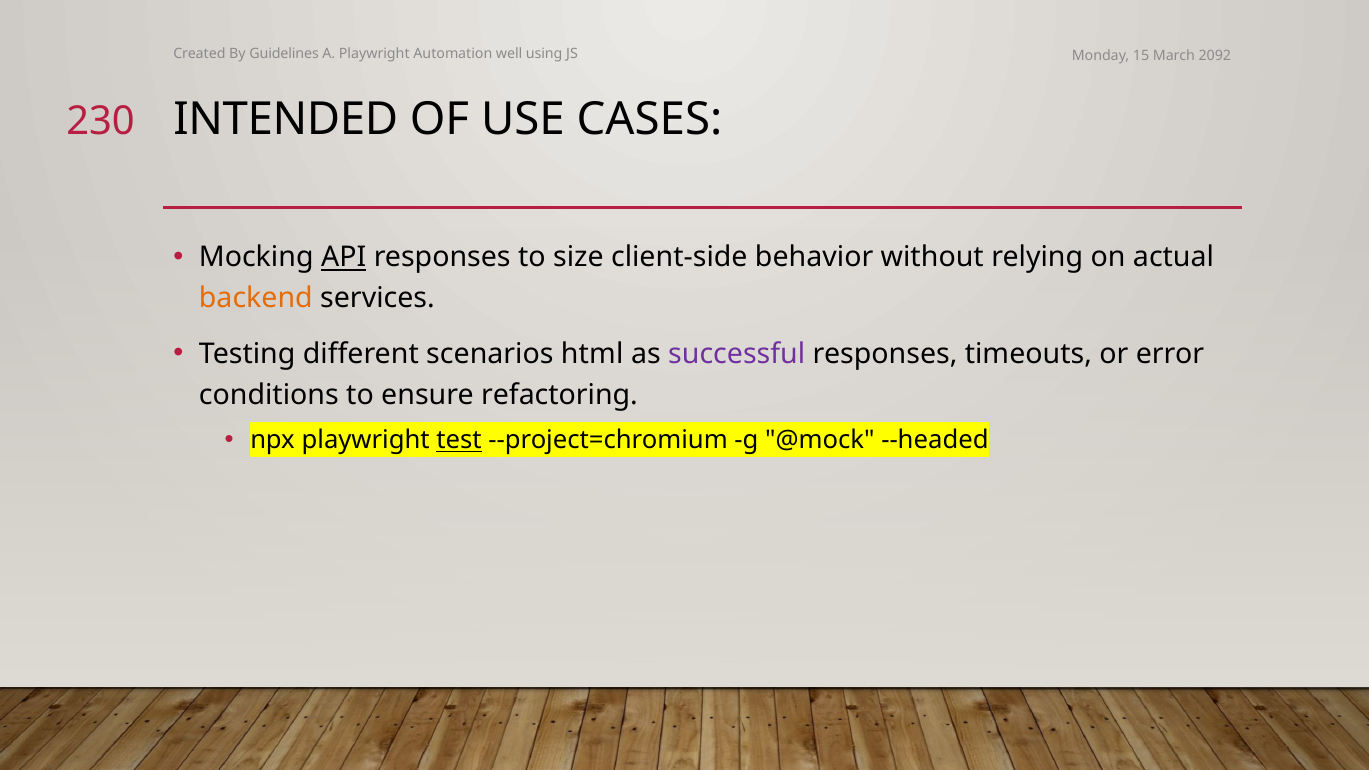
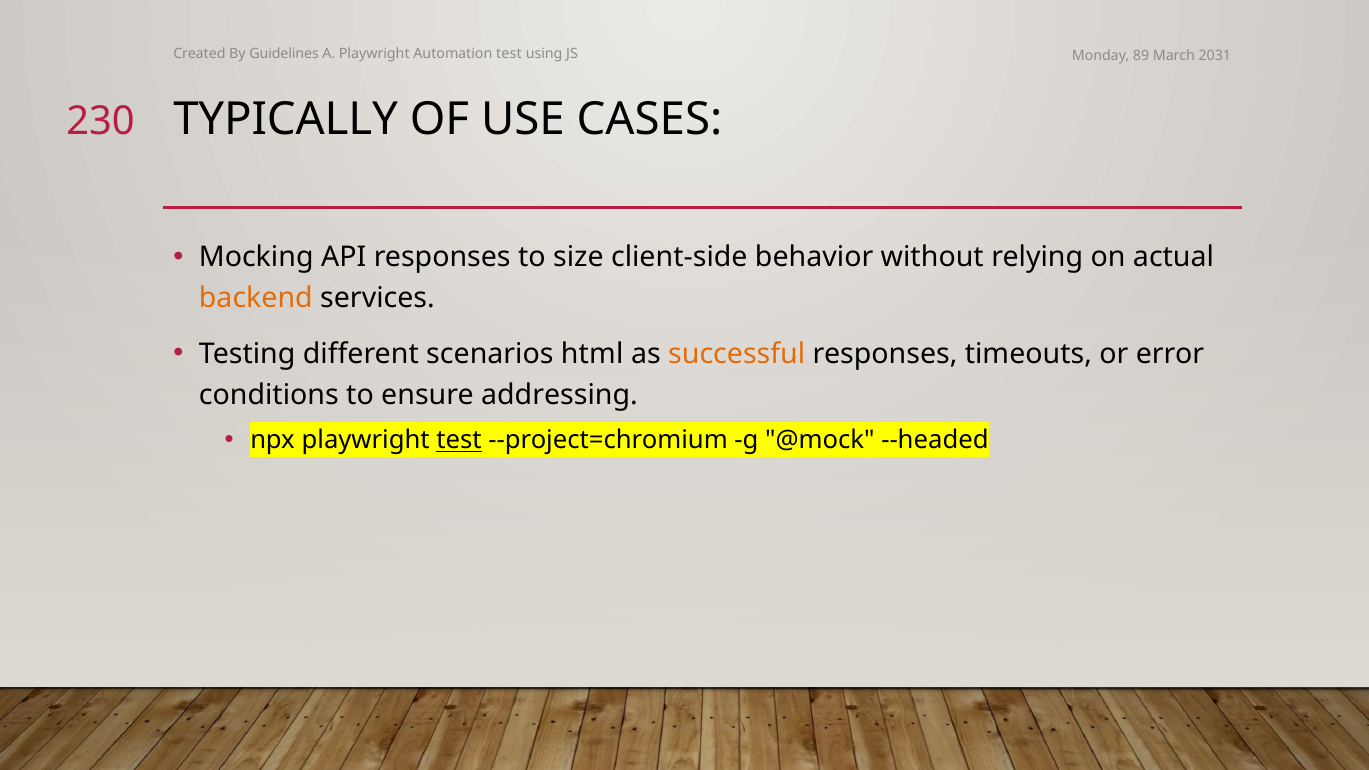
Automation well: well -> test
15: 15 -> 89
2092: 2092 -> 2031
INTENDED: INTENDED -> TYPICALLY
API underline: present -> none
successful colour: purple -> orange
refactoring: refactoring -> addressing
